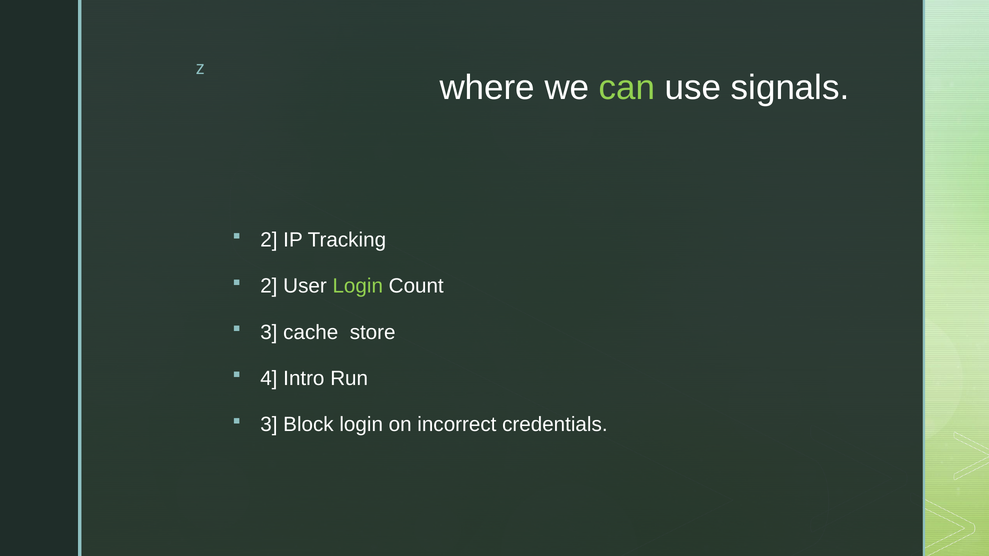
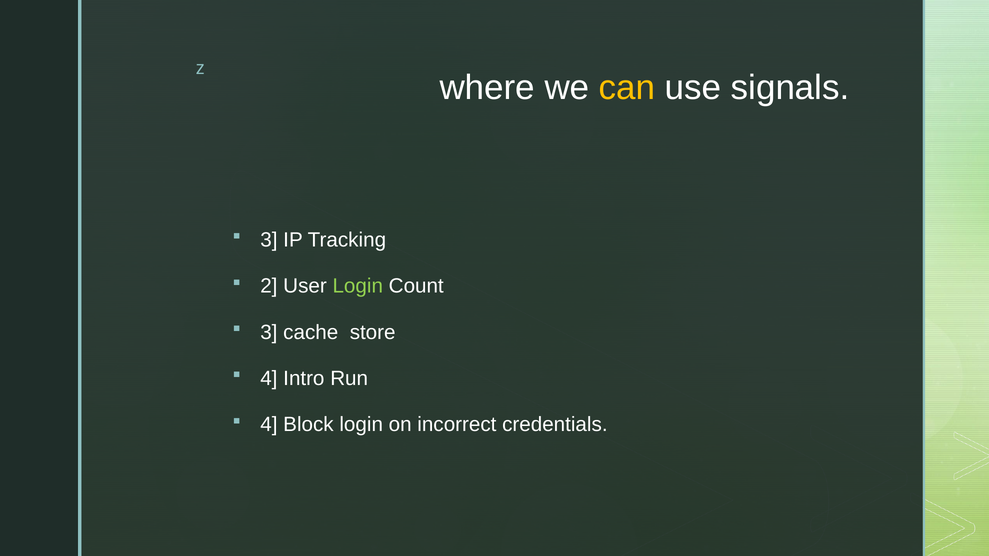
can colour: light green -> yellow
2 at (269, 240): 2 -> 3
3 at (269, 425): 3 -> 4
